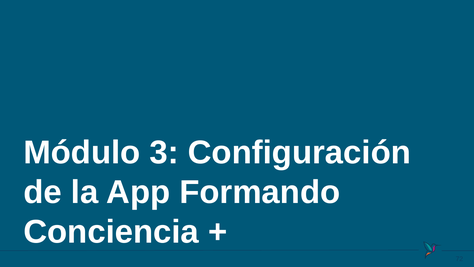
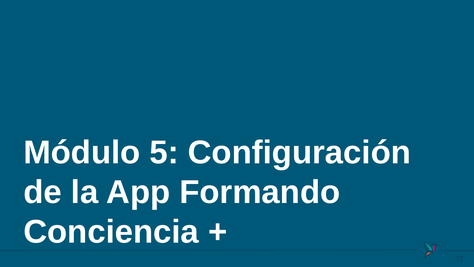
3: 3 -> 5
